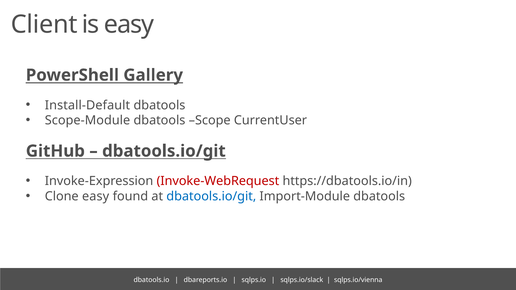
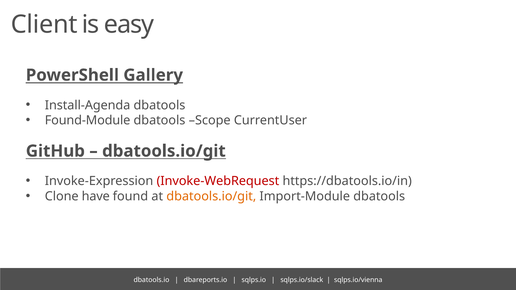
Install-Default: Install-Default -> Install-Agenda
Scope-Module: Scope-Module -> Found-Module
Clone easy: easy -> have
dbatools.io/git at (211, 196) colour: blue -> orange
